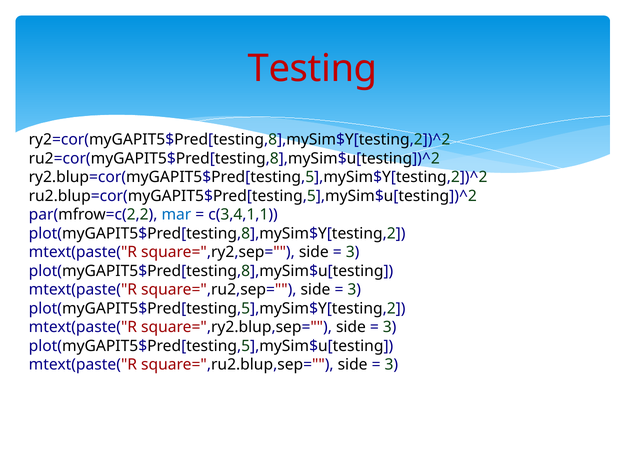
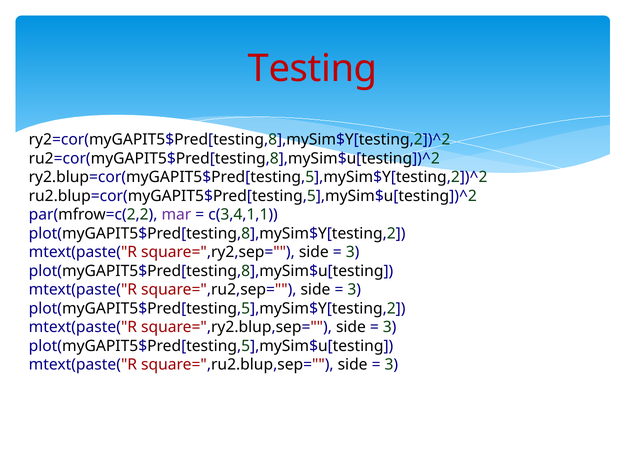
mar colour: blue -> purple
